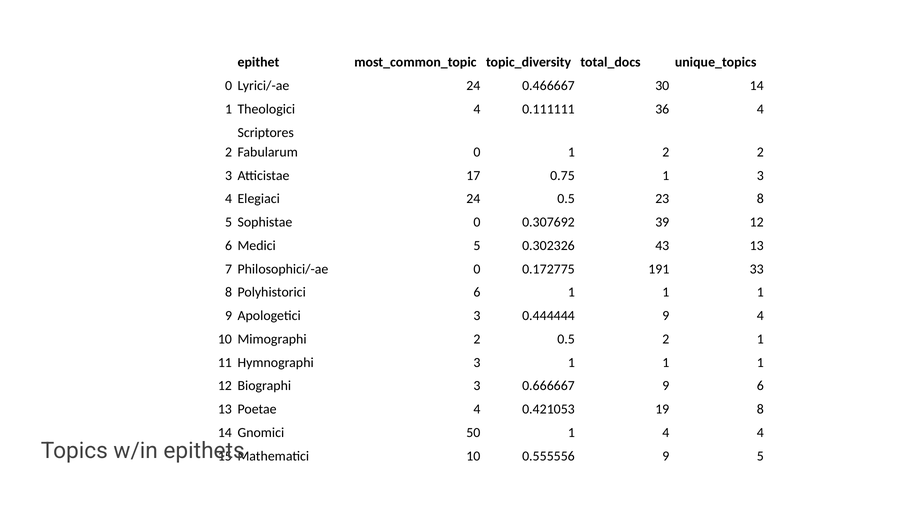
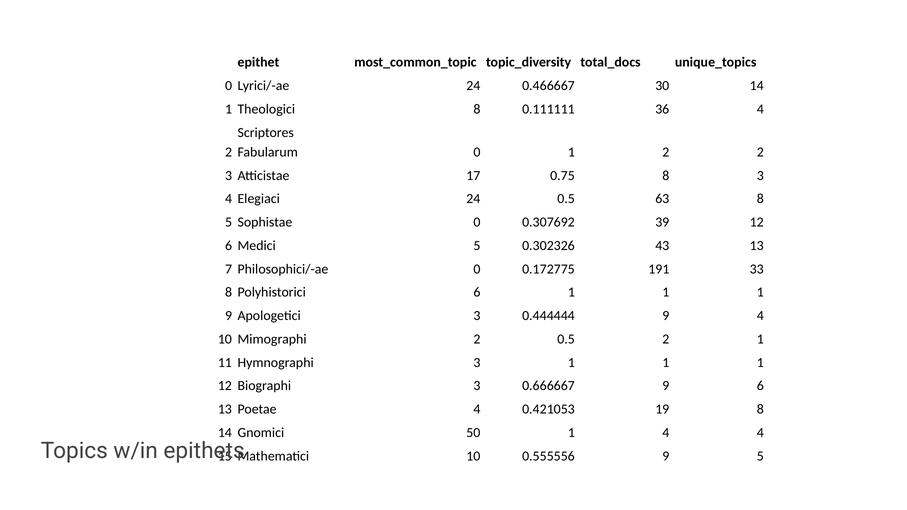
Theologici 4: 4 -> 8
0.75 1: 1 -> 8
23: 23 -> 63
